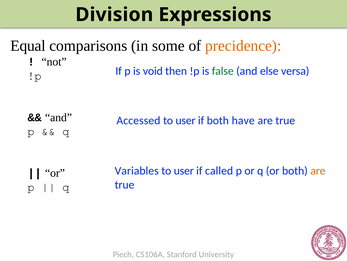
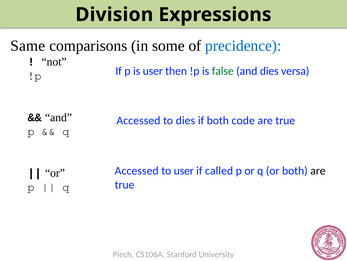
Equal: Equal -> Same
precidence colour: orange -> blue
is void: void -> user
and else: else -> dies
user at (186, 120): user -> dies
have: have -> code
Variables at (137, 170): Variables -> Accessed
are at (318, 170) colour: orange -> black
